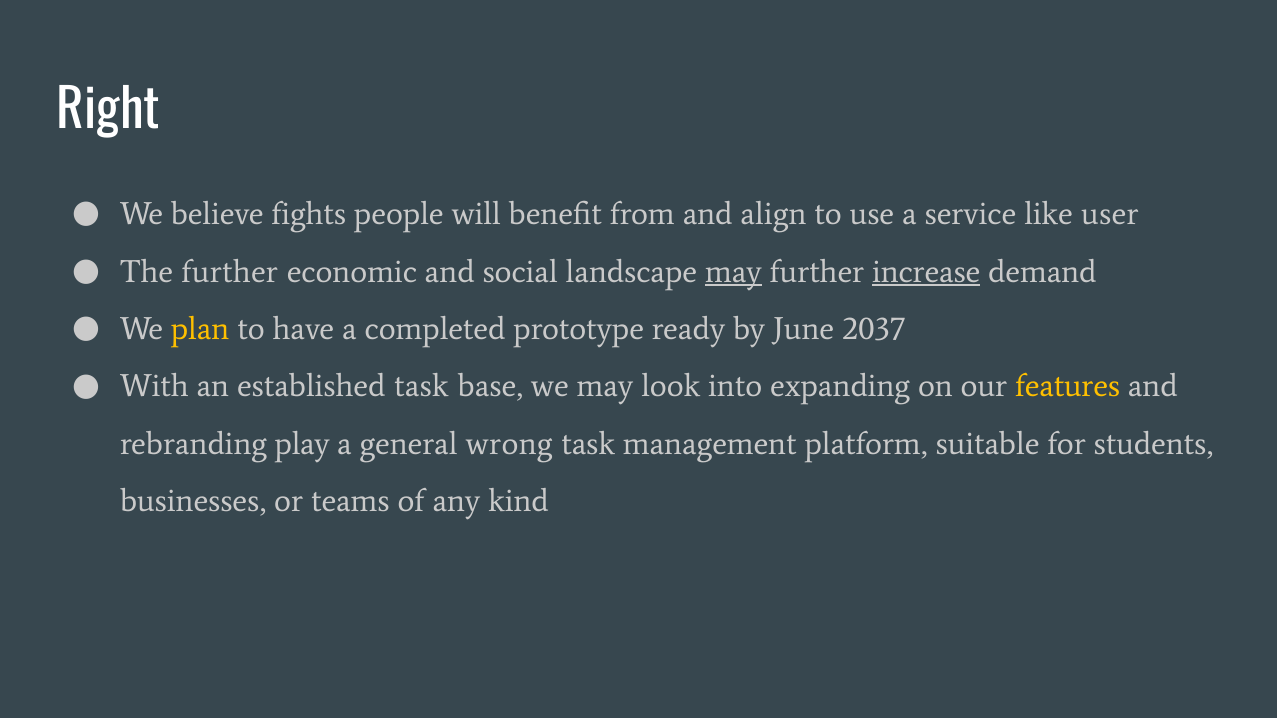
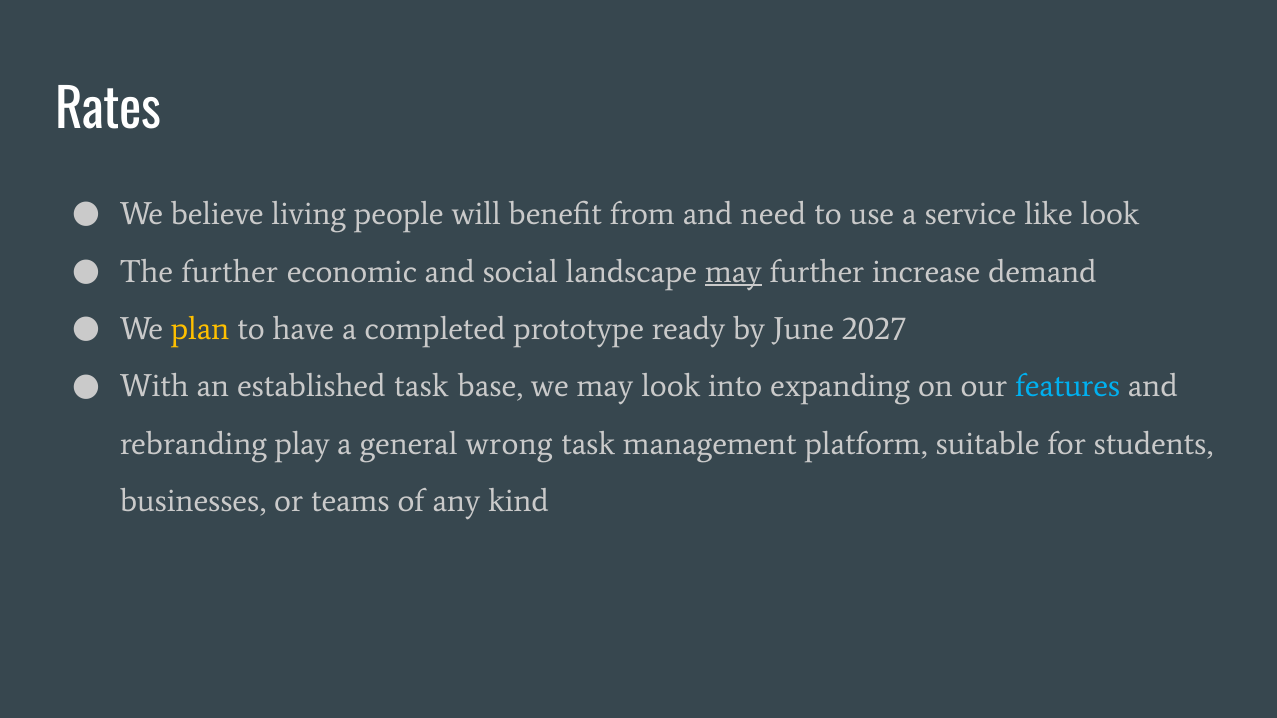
Right: Right -> Rates
fights: fights -> living
align: align -> need
like user: user -> look
increase underline: present -> none
2037: 2037 -> 2027
features colour: yellow -> light blue
